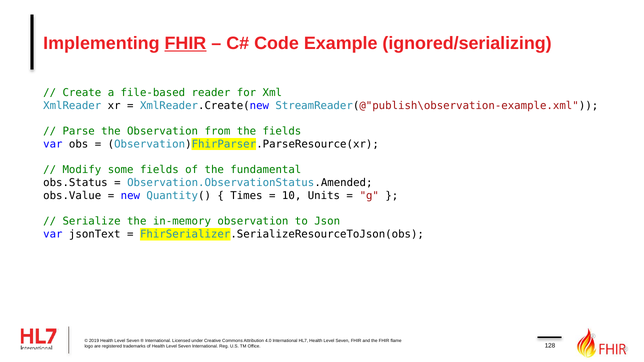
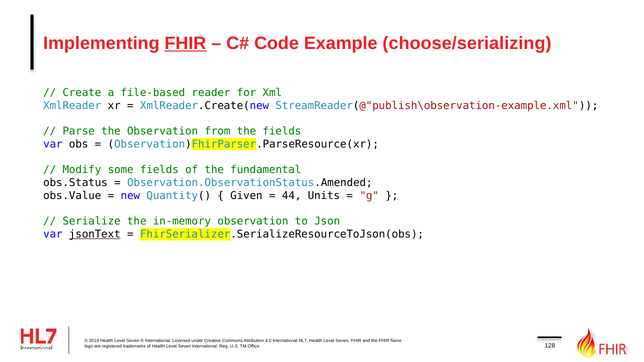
ignored/serializing: ignored/serializing -> choose/serializing
Times: Times -> Given
10: 10 -> 44
jsonText underline: none -> present
